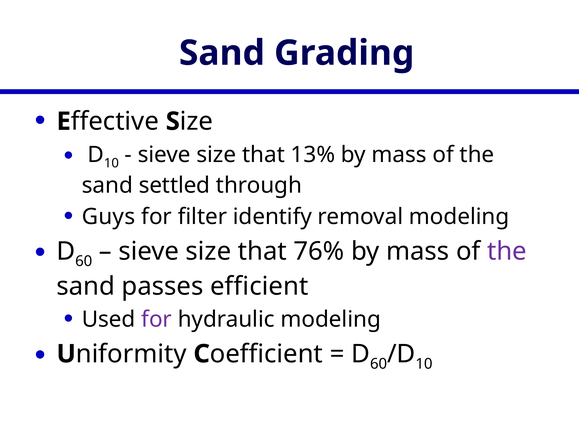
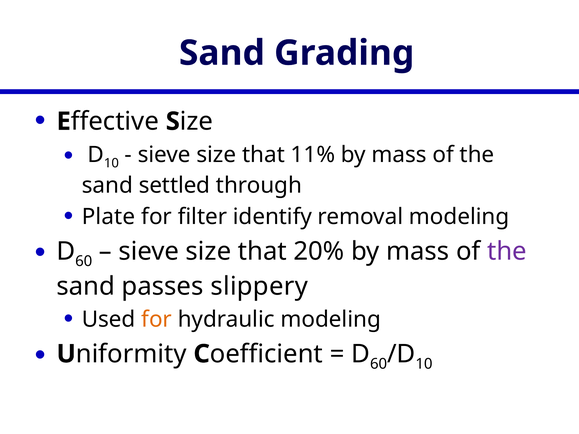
13%: 13% -> 11%
Guys: Guys -> Plate
76%: 76% -> 20%
efficient: efficient -> slippery
for at (157, 320) colour: purple -> orange
